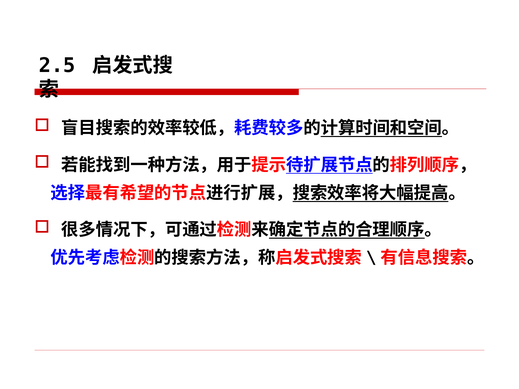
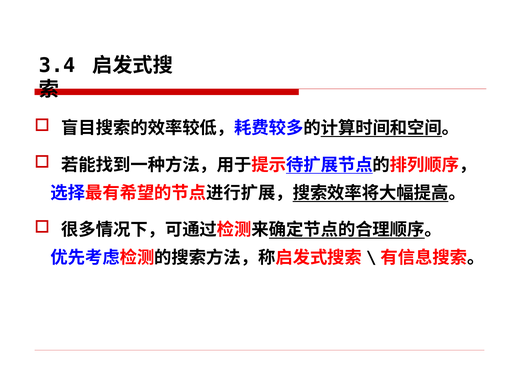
2.5: 2.5 -> 3.4
